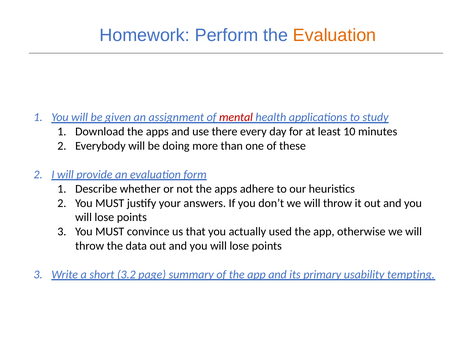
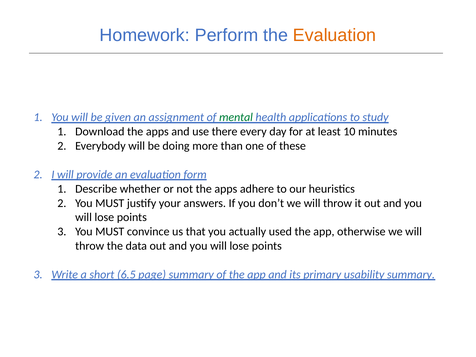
mental colour: red -> green
3.2: 3.2 -> 6.5
usability tempting: tempting -> summary
